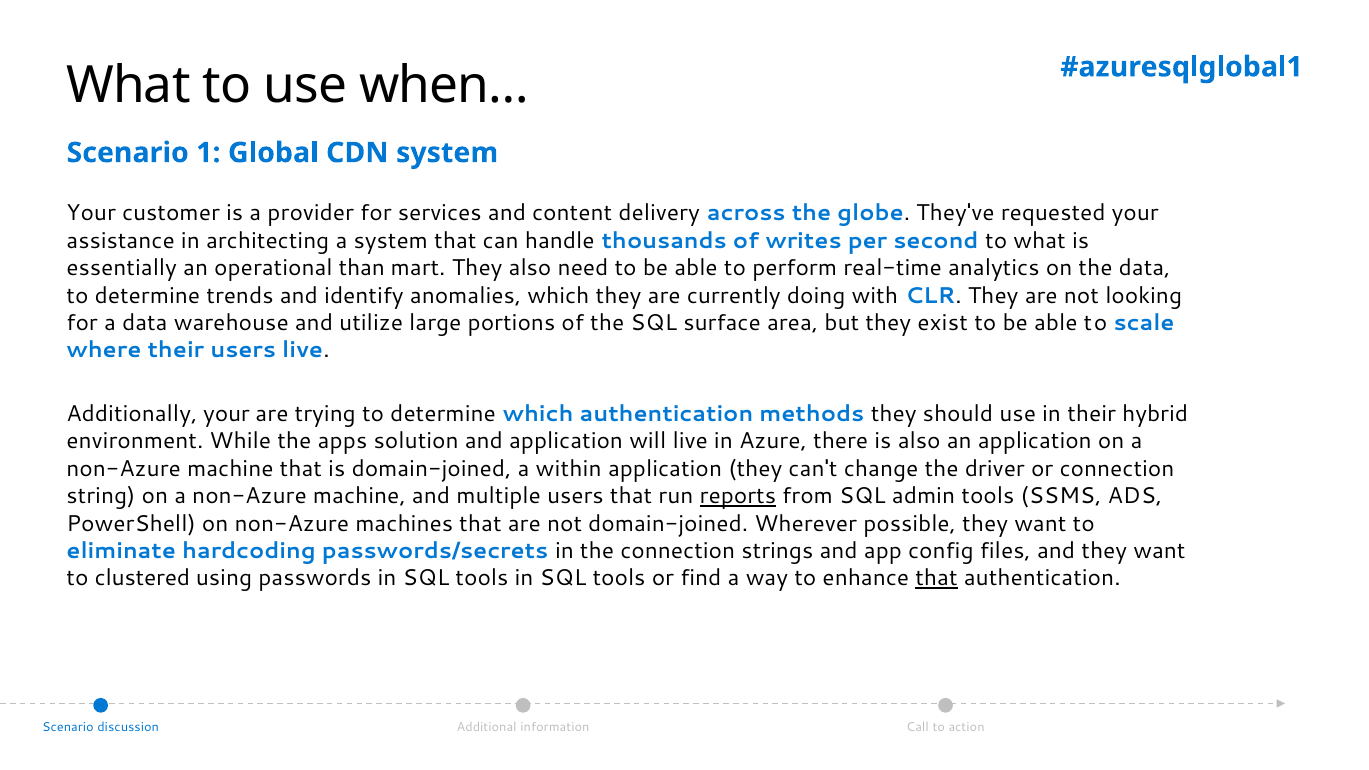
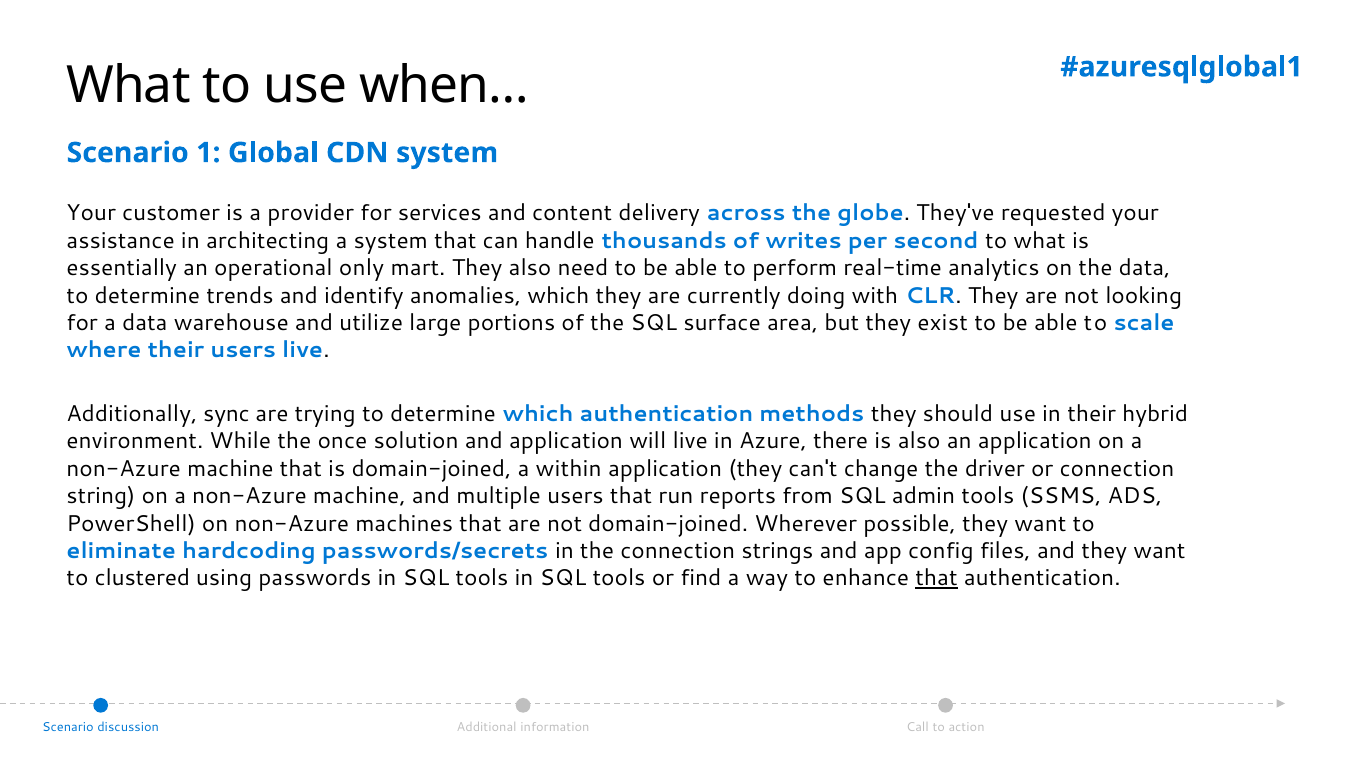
than: than -> only
Additionally your: your -> sync
apps: apps -> once
reports underline: present -> none
